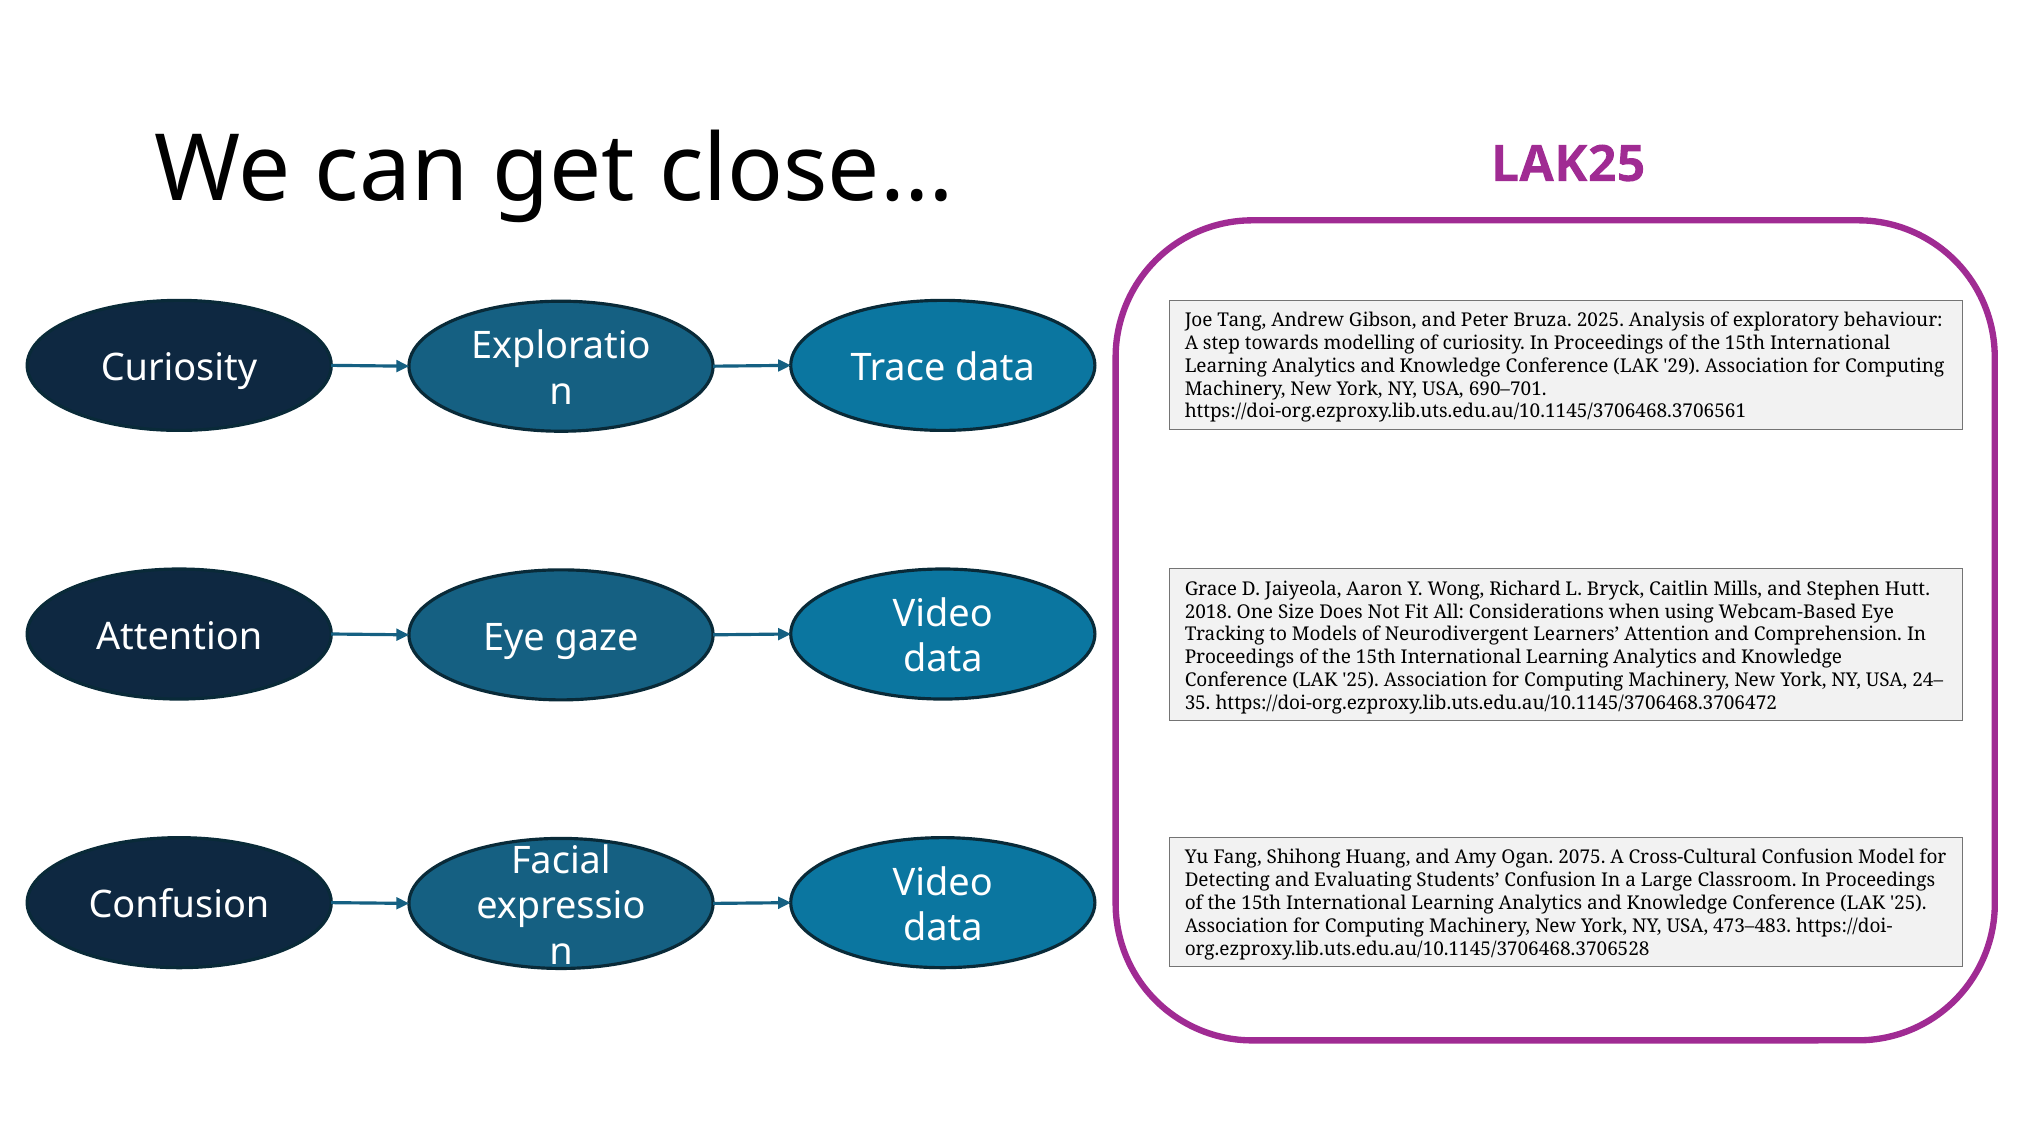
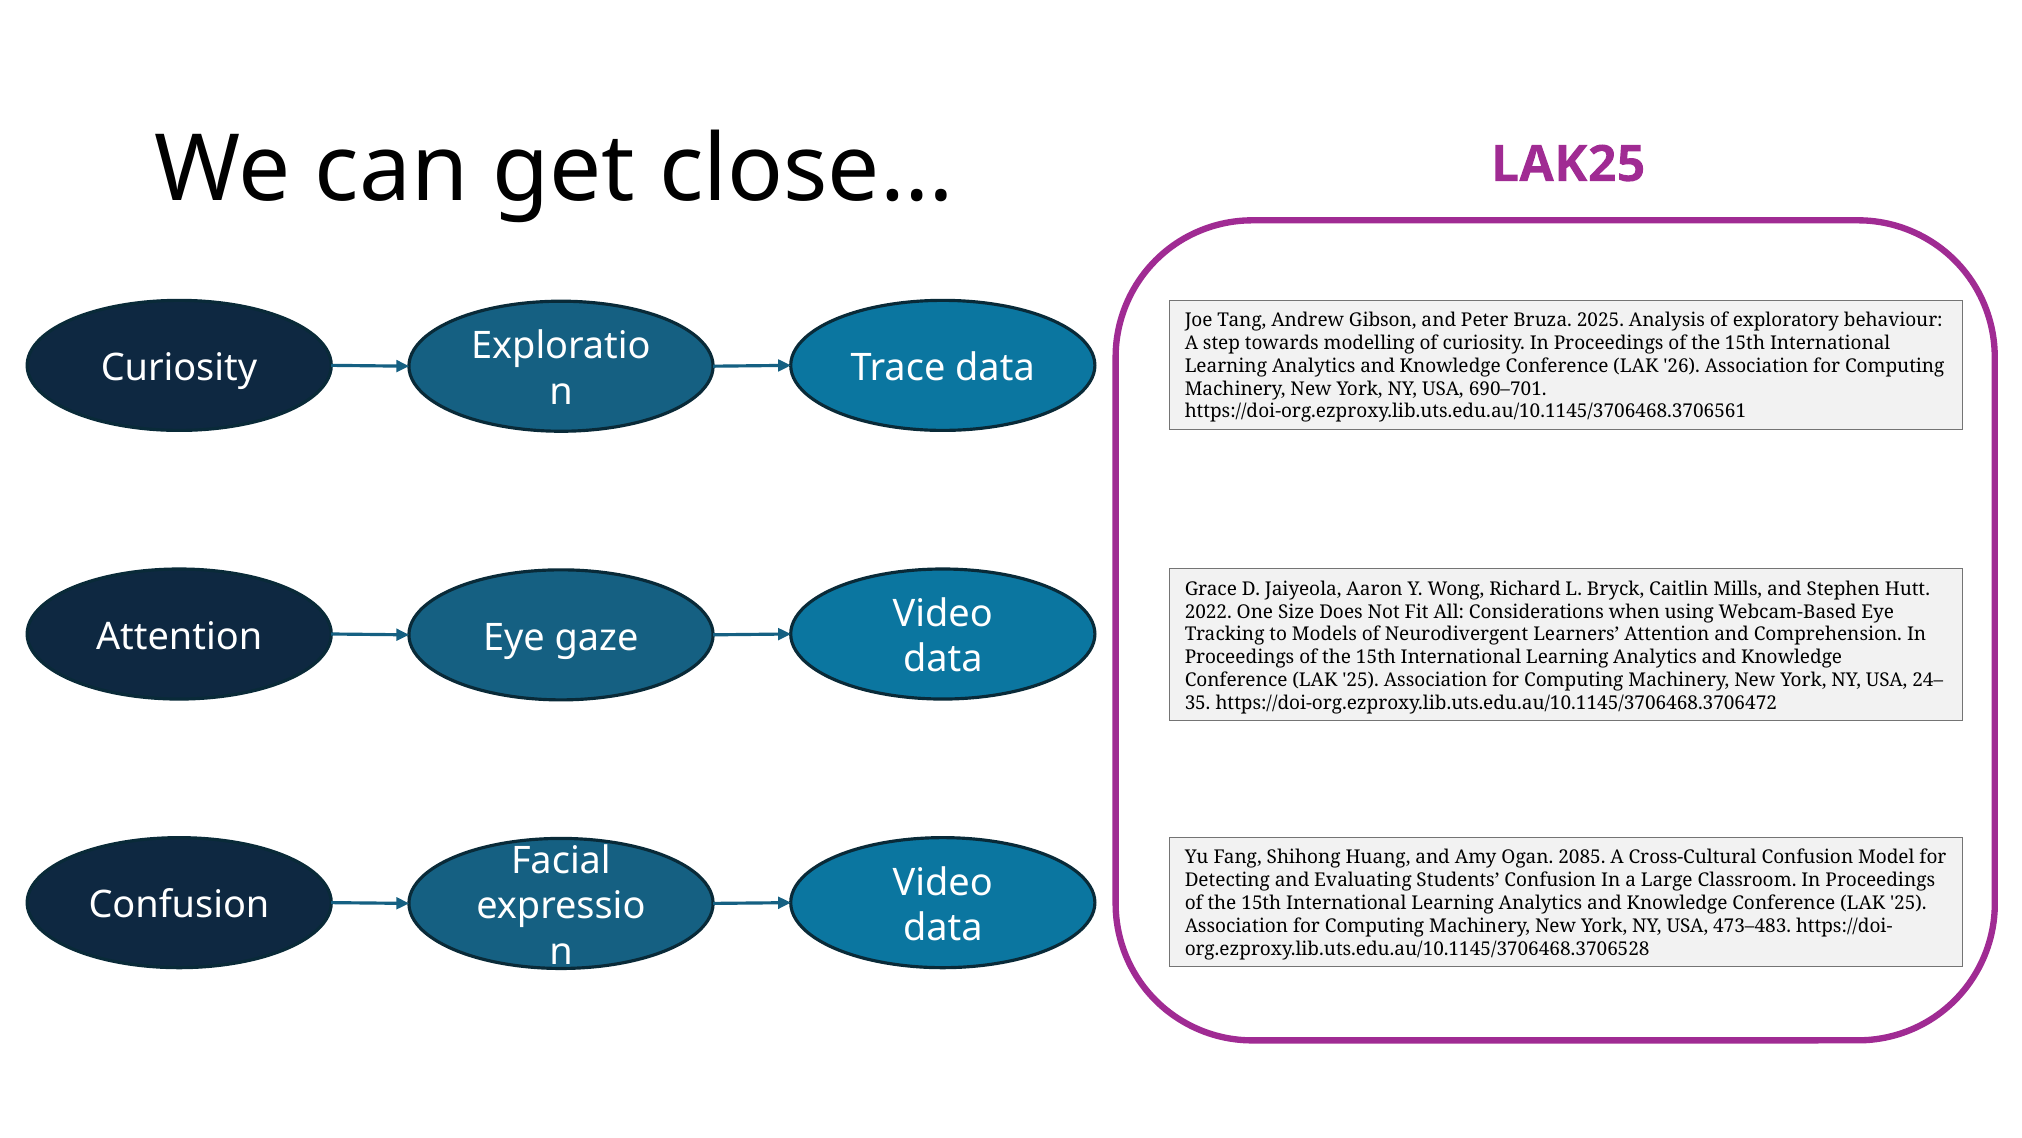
29: 29 -> 26
2018: 2018 -> 2022
2075: 2075 -> 2085
